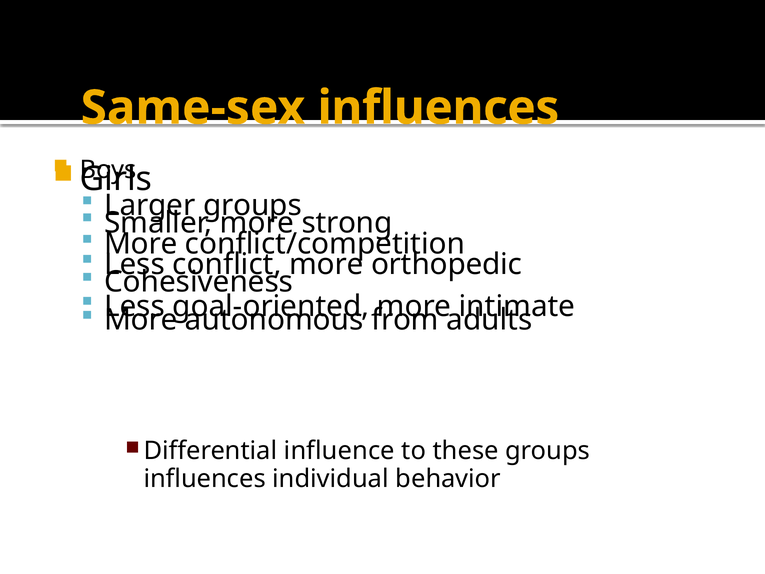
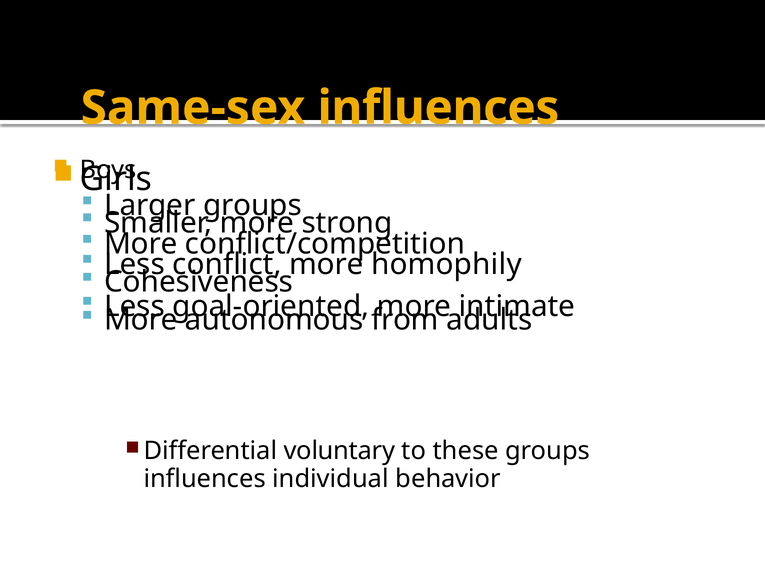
orthopedic: orthopedic -> homophily
influence: influence -> voluntary
